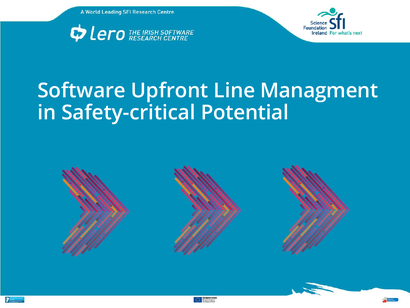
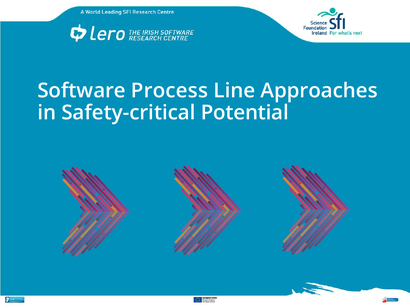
Upfront: Upfront -> Process
Managment: Managment -> Approaches
